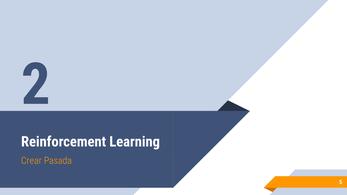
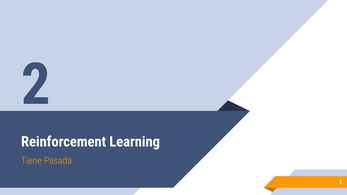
Crear: Crear -> Tiene
